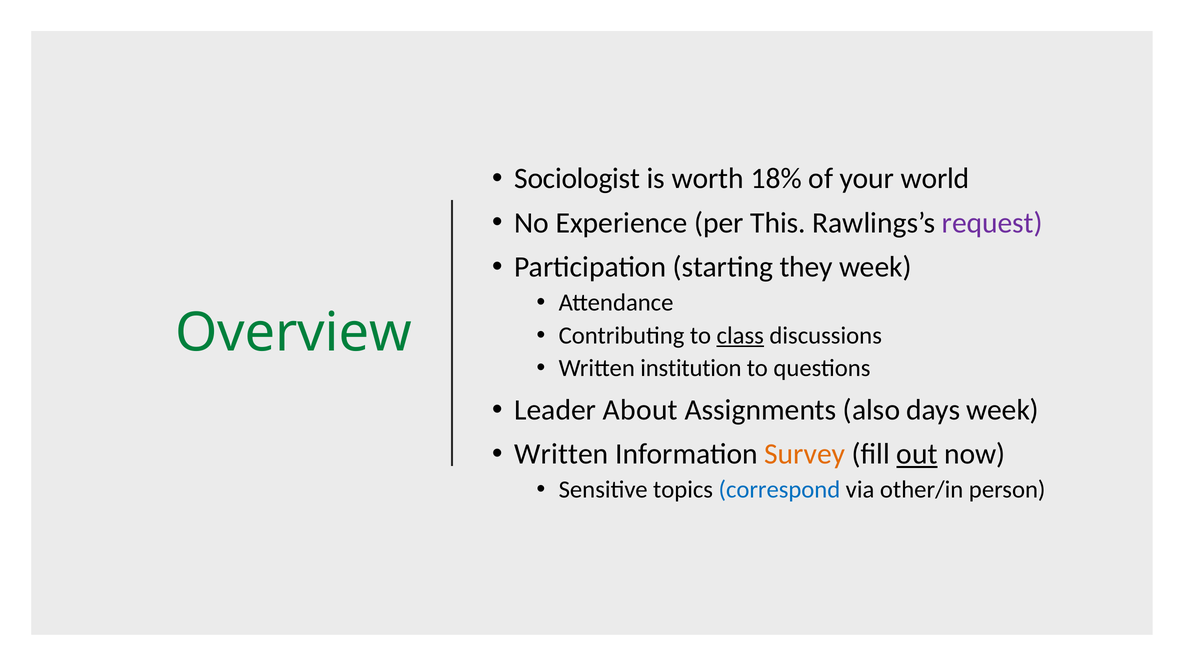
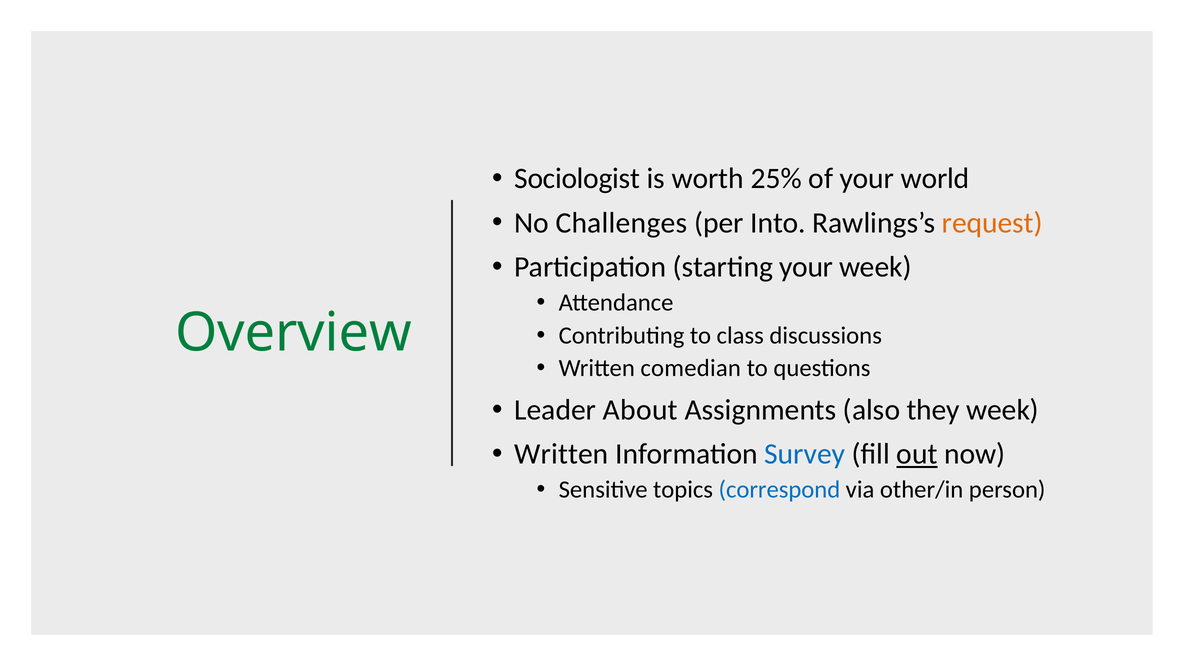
18%: 18% -> 25%
Experience: Experience -> Challenges
This: This -> Into
request colour: purple -> orange
starting they: they -> your
class underline: present -> none
institution: institution -> comedian
days: days -> they
Survey colour: orange -> blue
